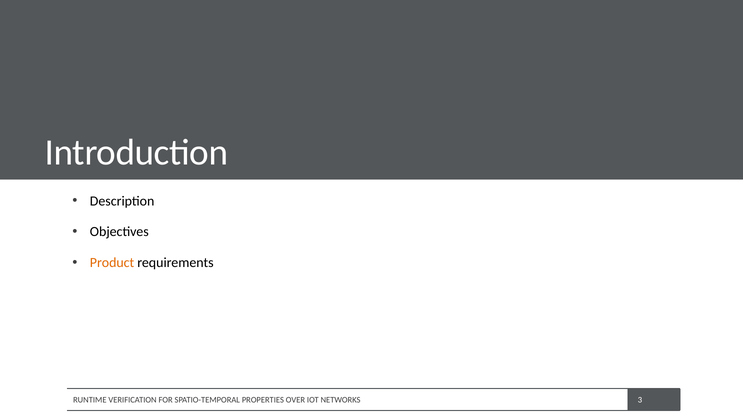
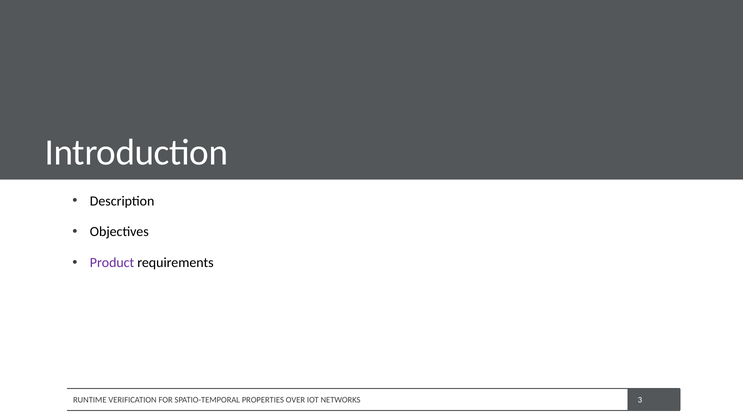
Product colour: orange -> purple
